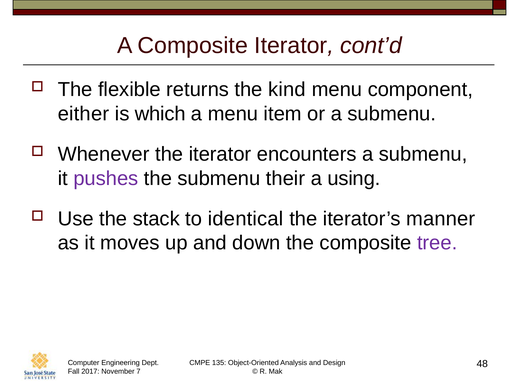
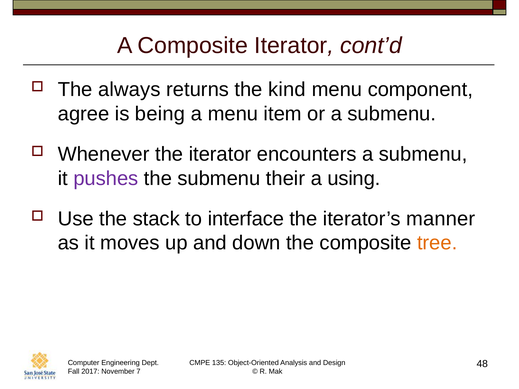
flexible: flexible -> always
either: either -> agree
which: which -> being
identical: identical -> interface
tree colour: purple -> orange
